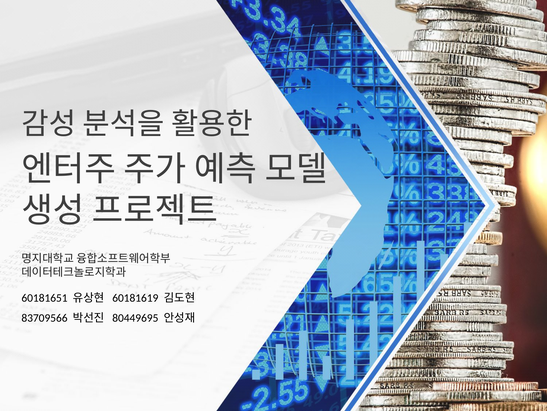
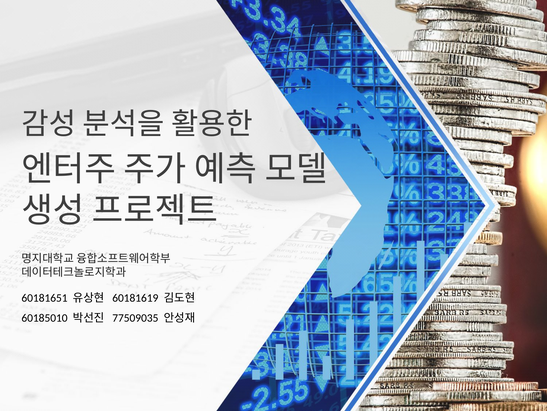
83709566: 83709566 -> 60185010
80449695: 80449695 -> 77509035
